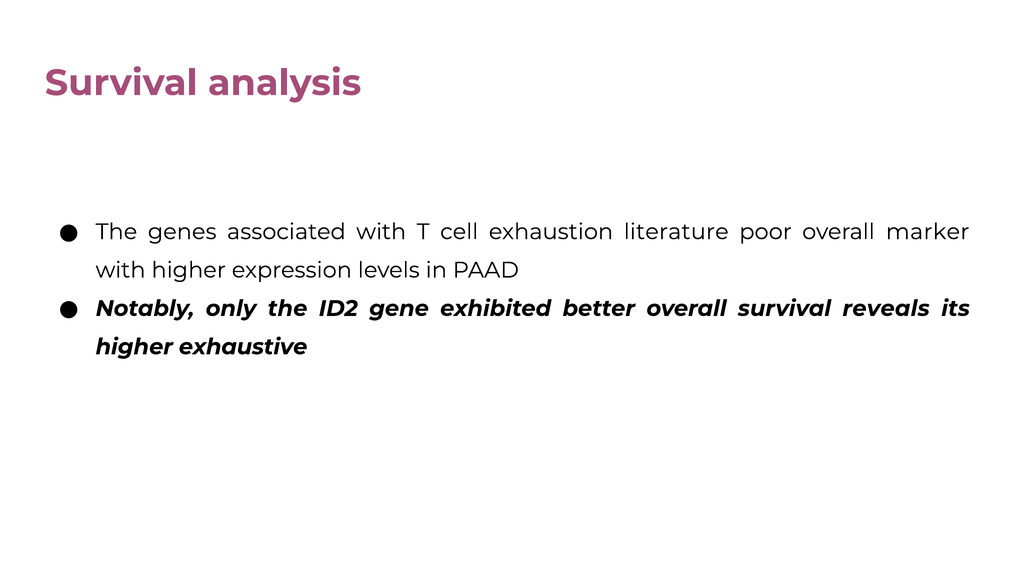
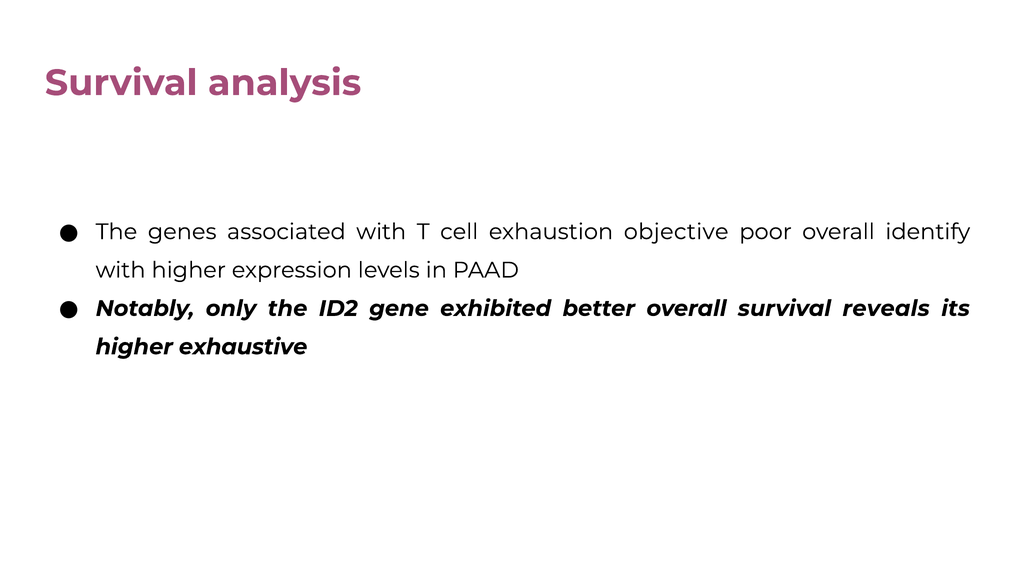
literature: literature -> objective
marker: marker -> identify
